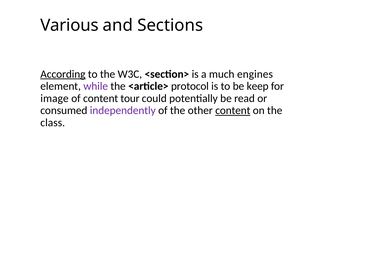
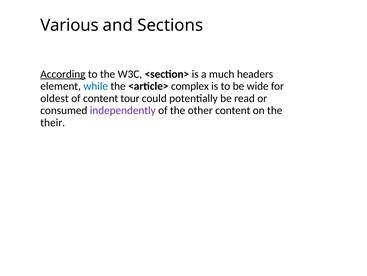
engines: engines -> headers
while colour: purple -> blue
protocol: protocol -> complex
keep: keep -> wide
image: image -> oldest
content at (233, 110) underline: present -> none
class: class -> their
